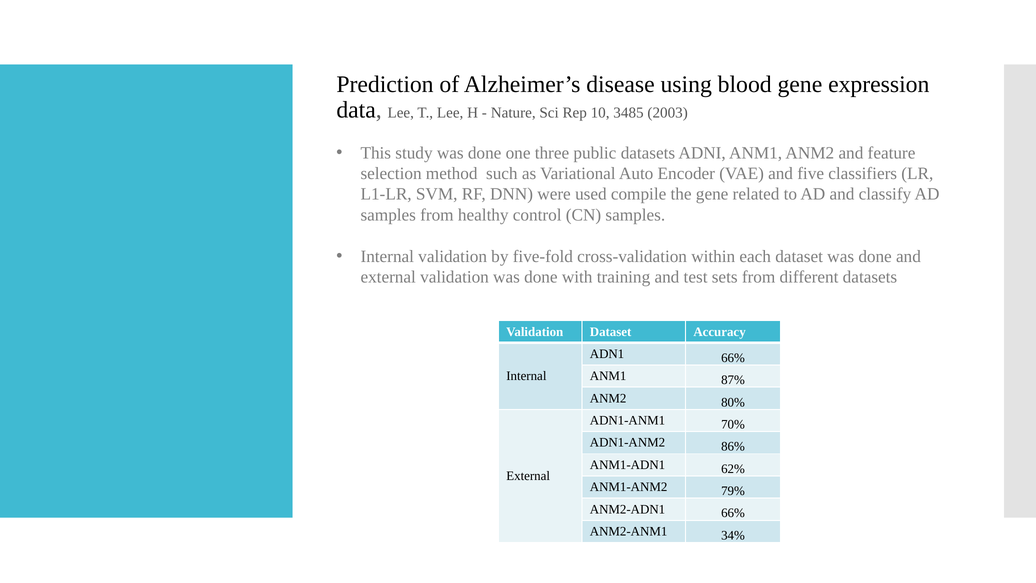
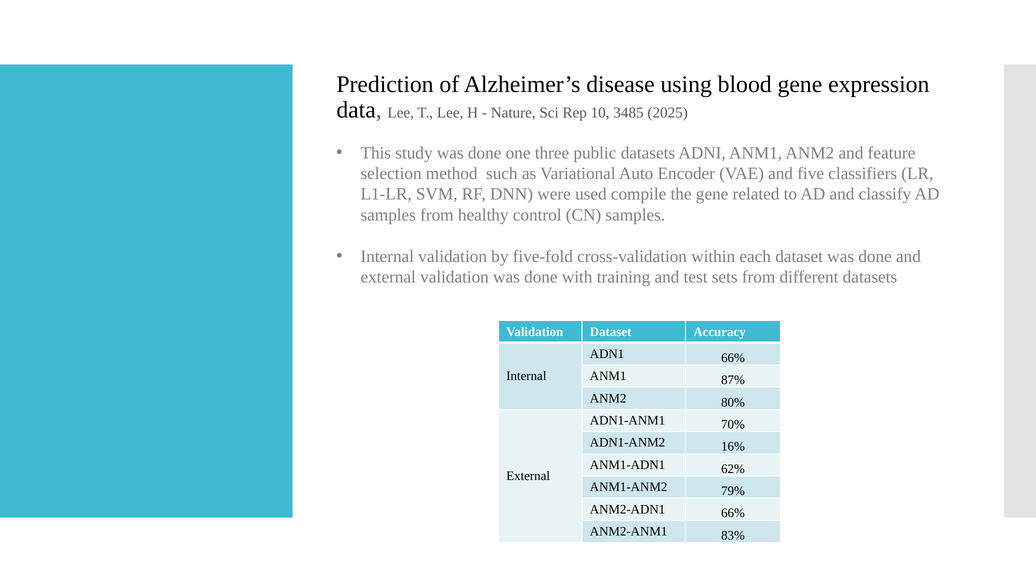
2003: 2003 -> 2025
86%: 86% -> 16%
34%: 34% -> 83%
